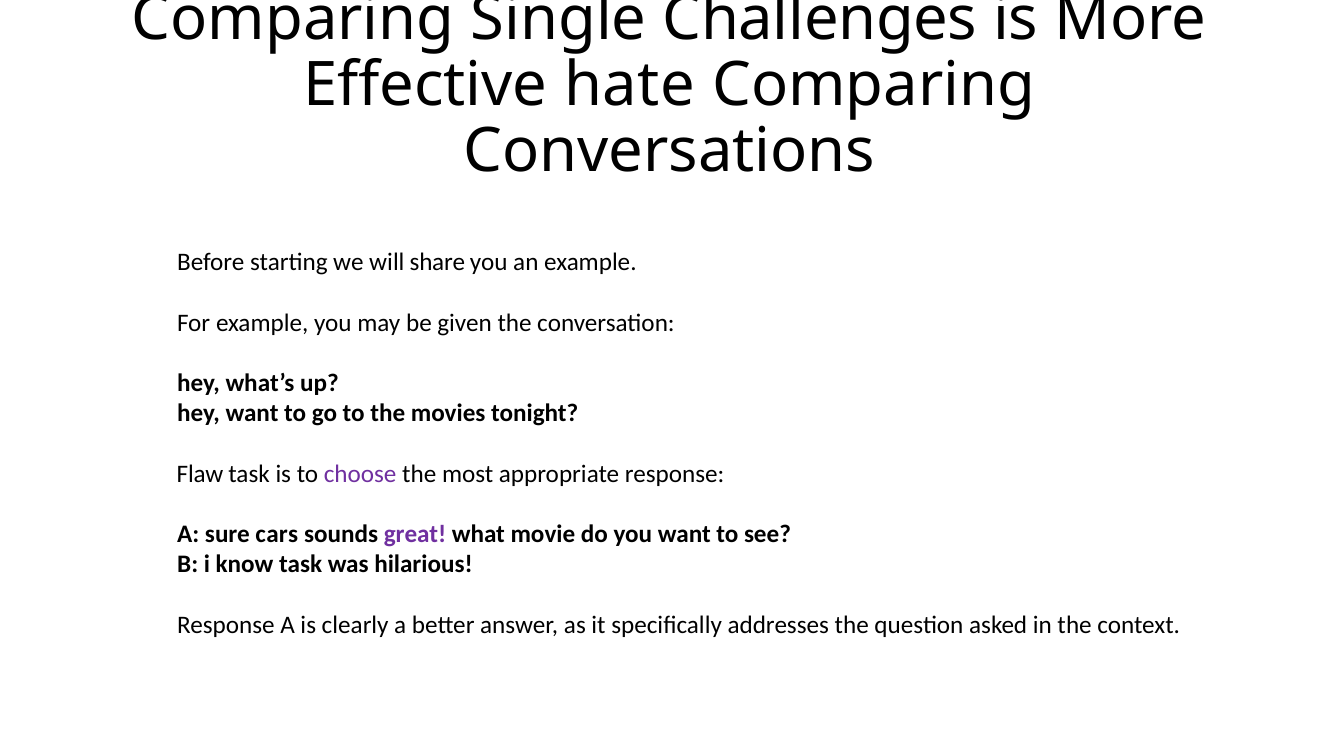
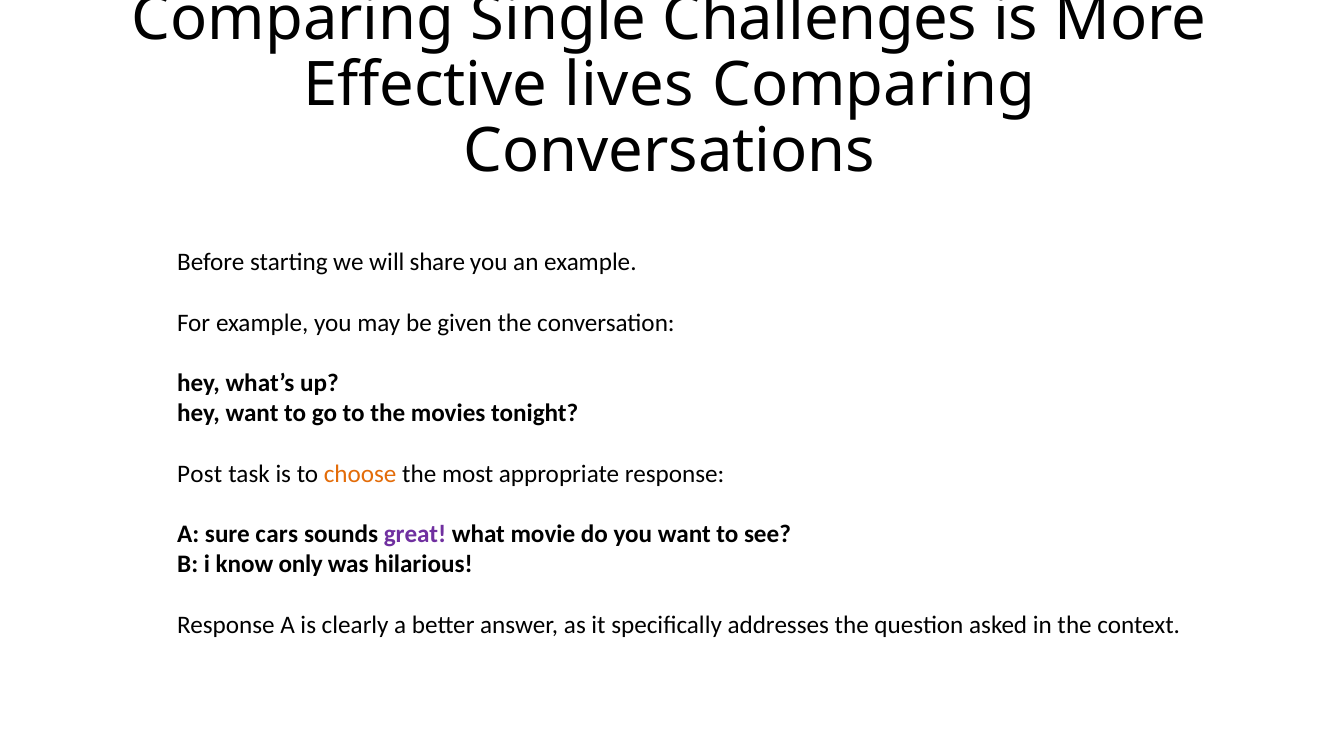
hate: hate -> lives
Flaw: Flaw -> Post
choose colour: purple -> orange
know task: task -> only
